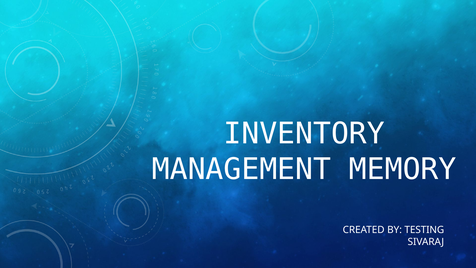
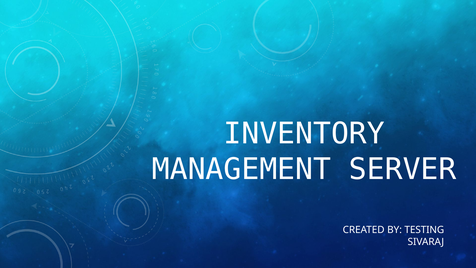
MEMORY: MEMORY -> SERVER
